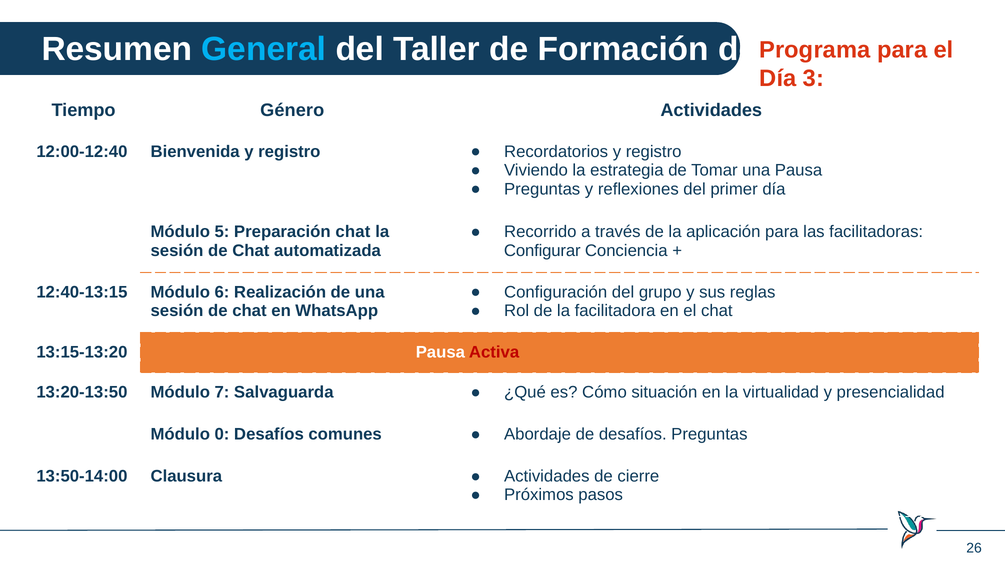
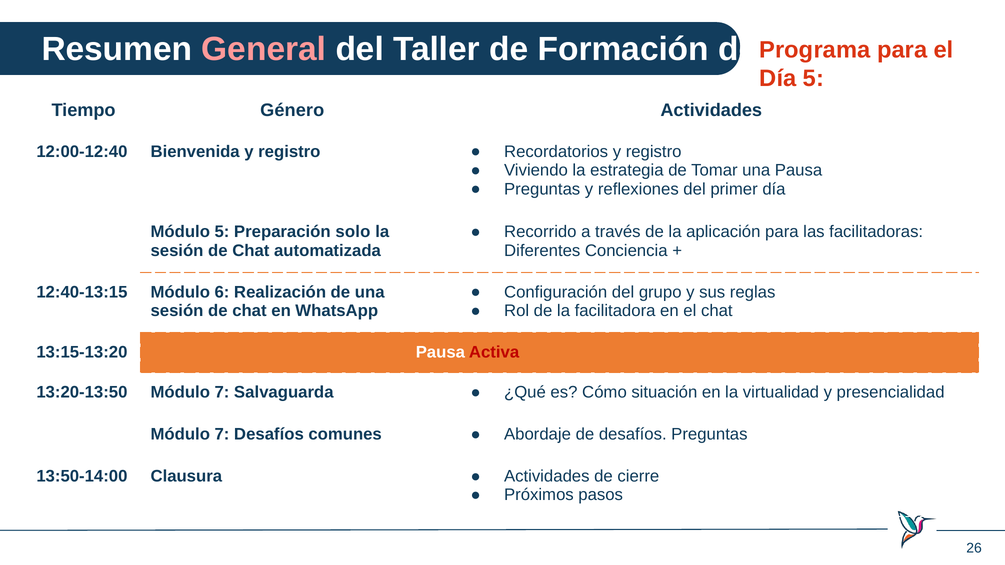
General colour: light blue -> pink
Día 3: 3 -> 5
Preparación chat: chat -> solo
Configurar: Configurar -> Diferentes
0 at (222, 435): 0 -> 7
